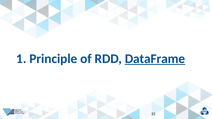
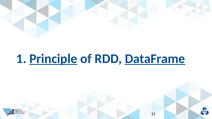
Principle underline: none -> present
